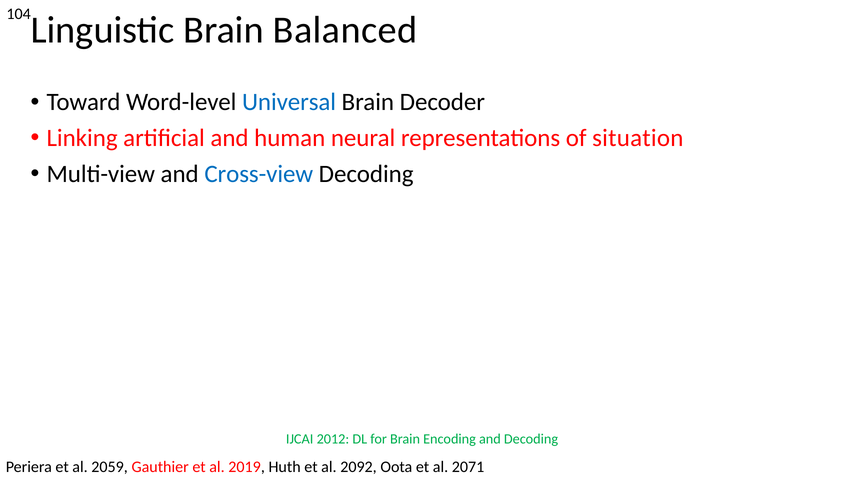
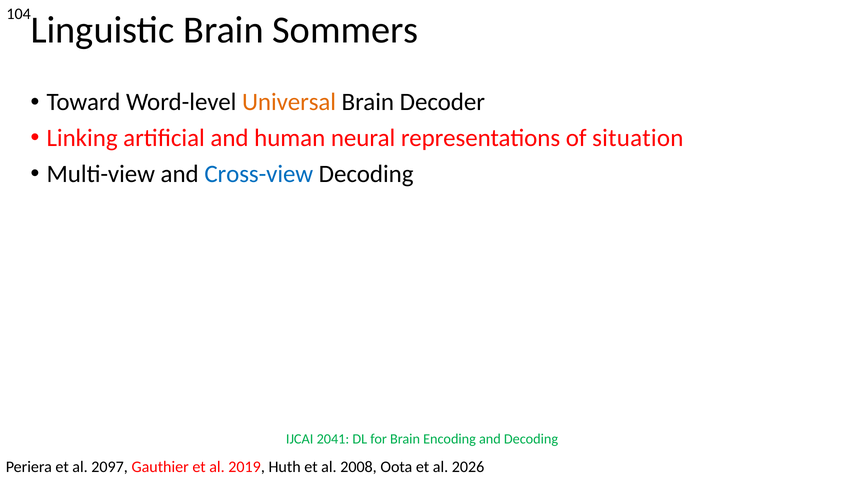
Balanced: Balanced -> Sommers
Universal colour: blue -> orange
2012: 2012 -> 2041
2059: 2059 -> 2097
2092: 2092 -> 2008
2071: 2071 -> 2026
